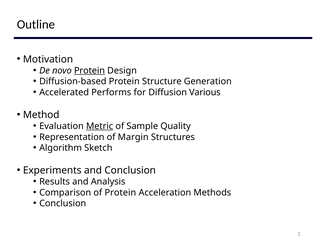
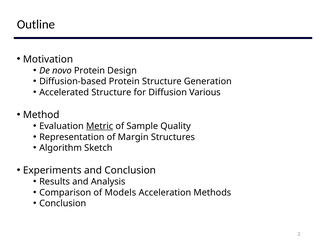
Protein at (89, 70) underline: present -> none
Accelerated Performs: Performs -> Structure
of Protein: Protein -> Models
